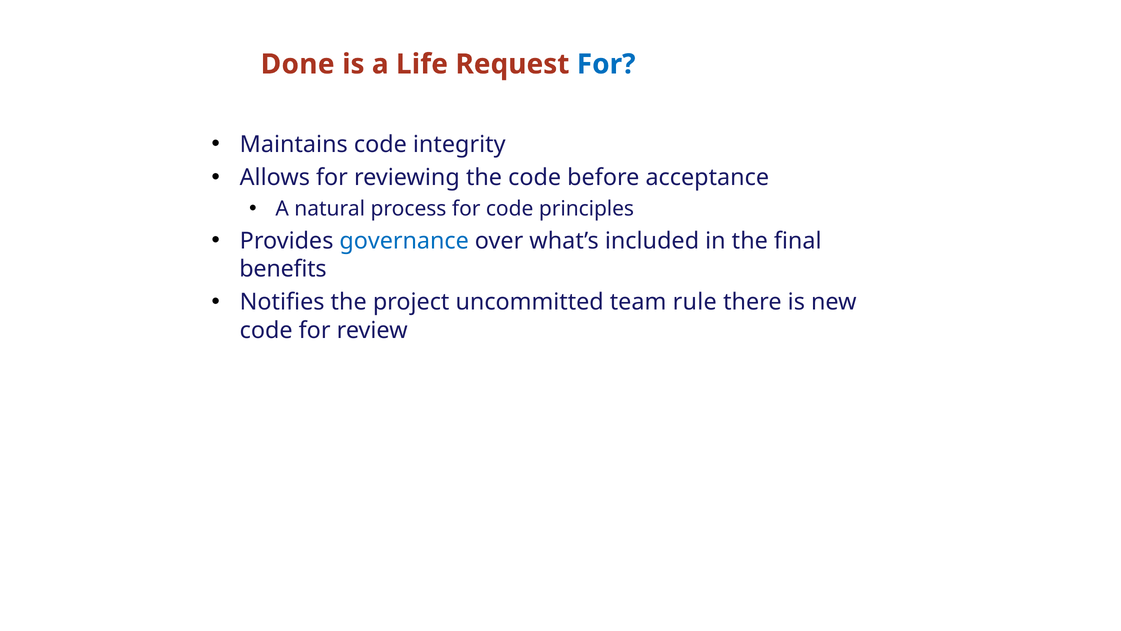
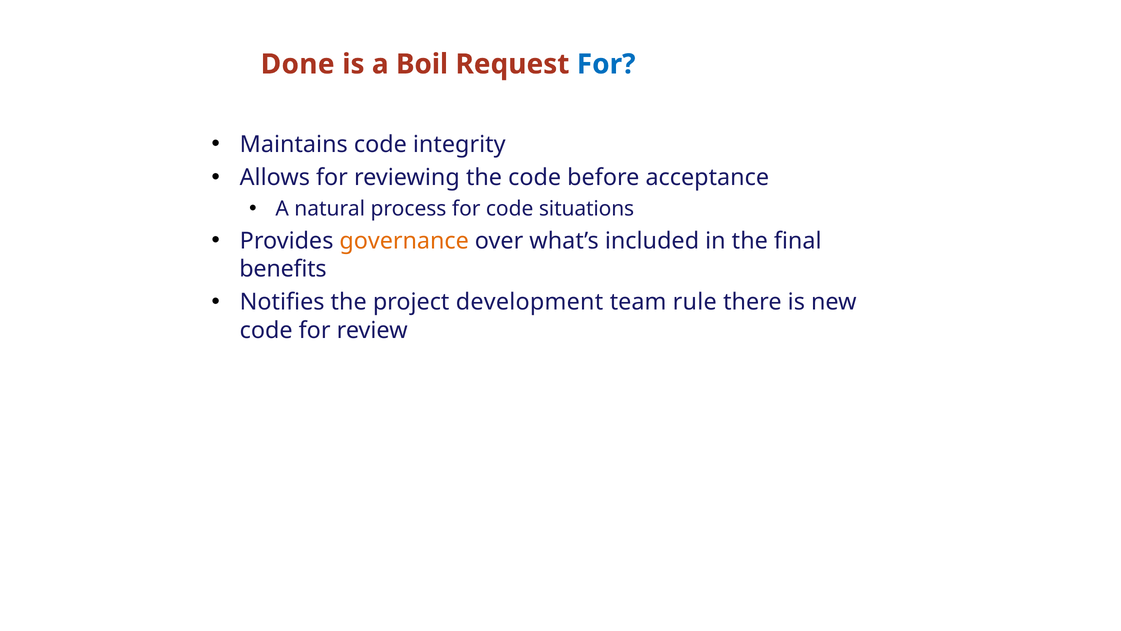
Life: Life -> Boil
principles: principles -> situations
governance colour: blue -> orange
uncommitted: uncommitted -> development
